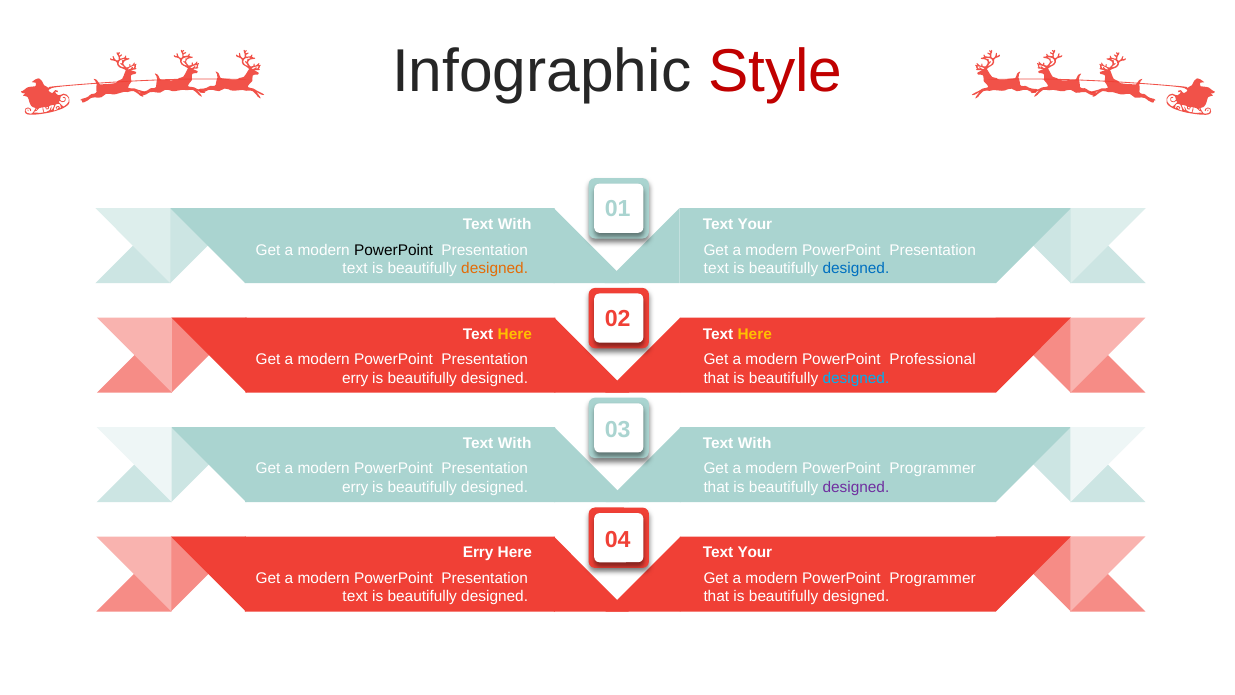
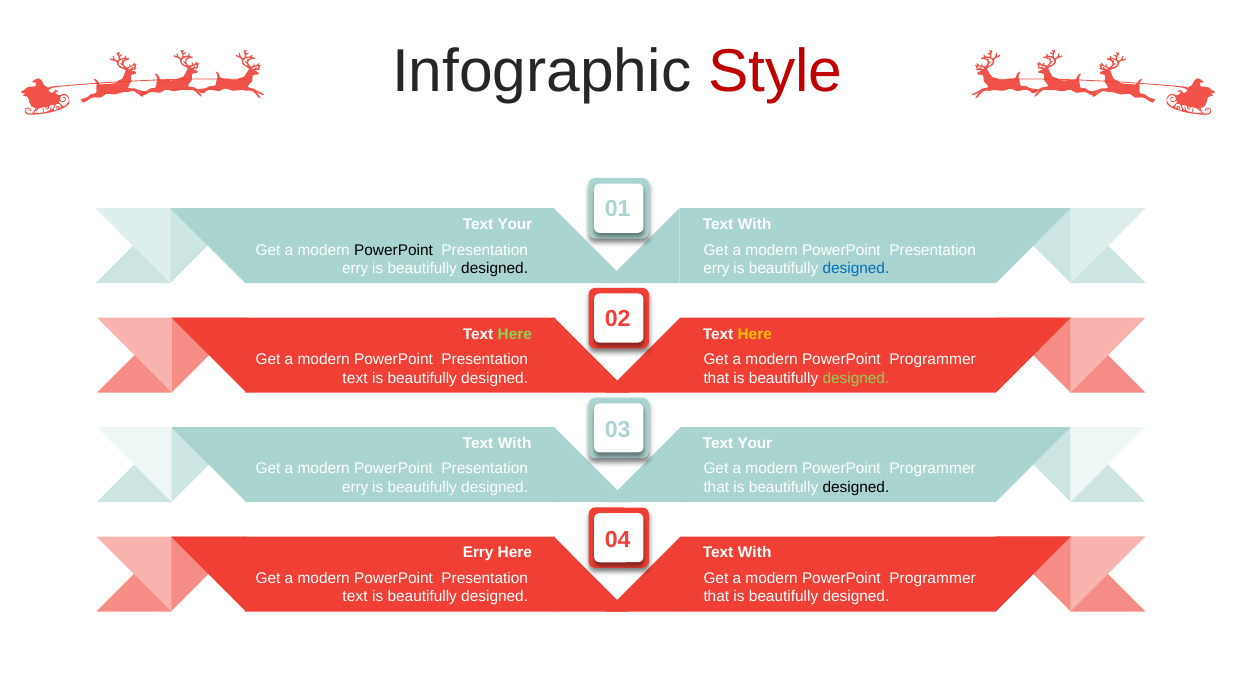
With at (515, 225): With -> Your
Your at (755, 225): Your -> With
text at (355, 269): text -> erry
designed at (495, 269) colour: orange -> black
text at (716, 269): text -> erry
Here at (515, 334) colour: yellow -> light green
Professional at (933, 359): Professional -> Programmer
erry at (355, 378): erry -> text
designed at (856, 378) colour: light blue -> light green
With at (755, 443): With -> Your
designed at (856, 487) colour: purple -> black
Your at (755, 552): Your -> With
